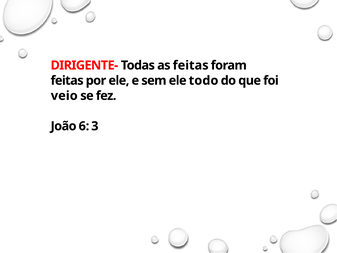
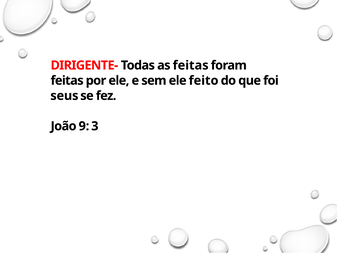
todo: todo -> feito
veio: veio -> seus
6: 6 -> 9
